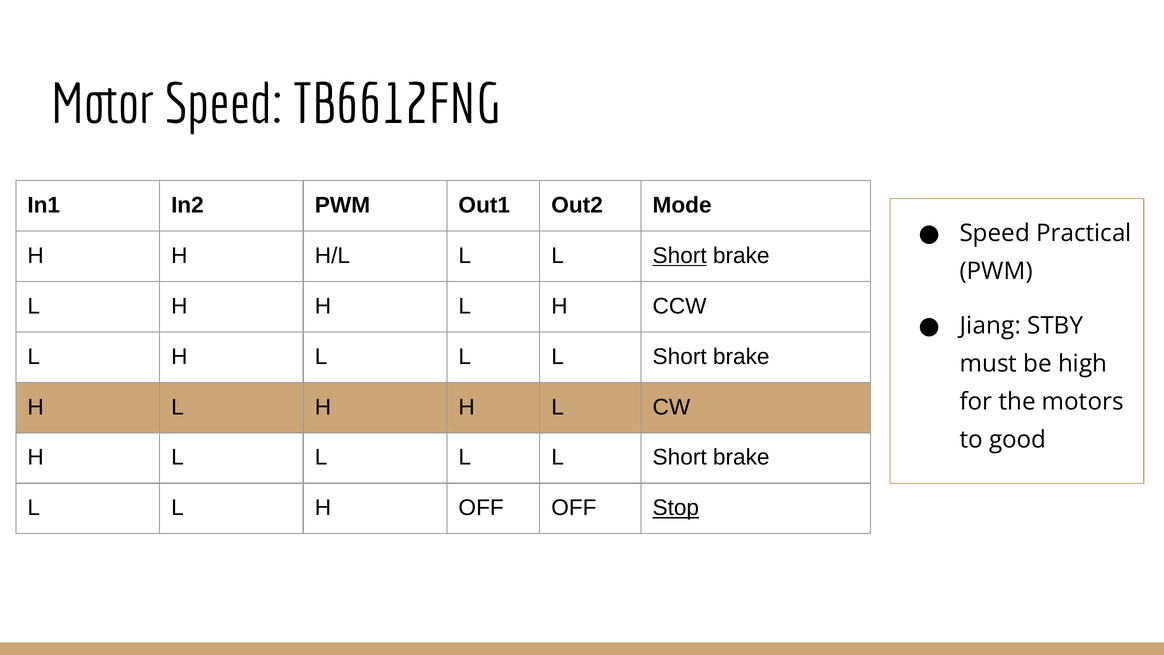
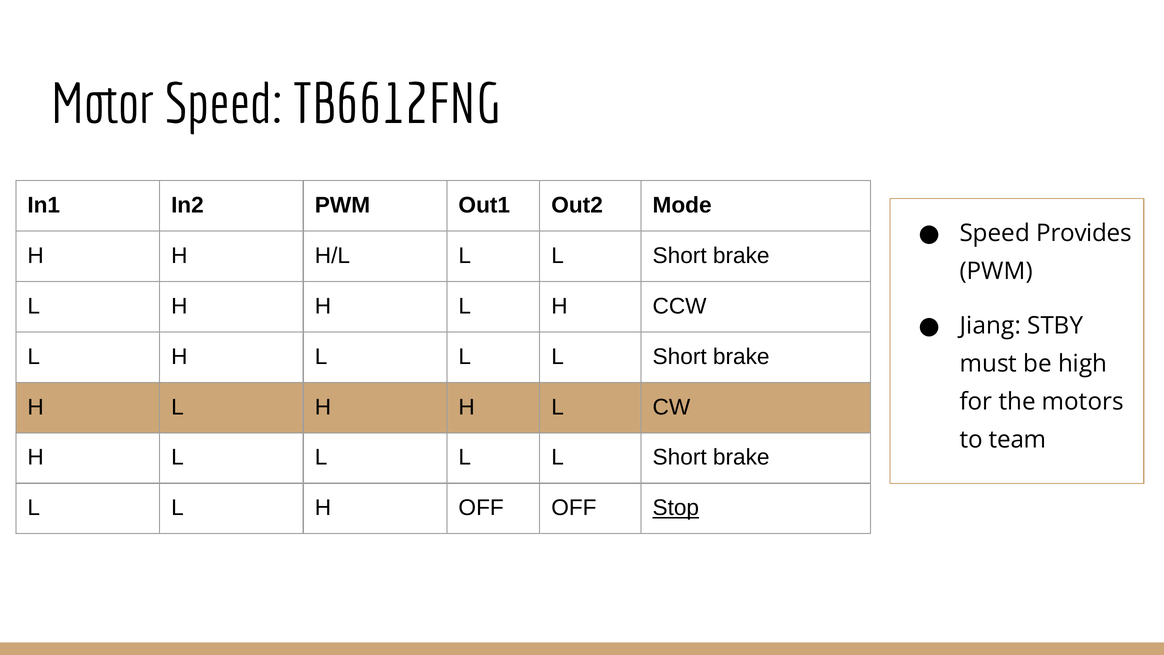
Practical: Practical -> Provides
Short at (680, 256) underline: present -> none
good: good -> team
